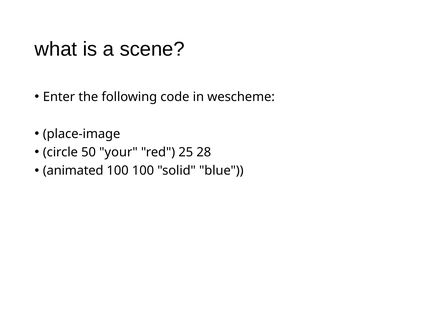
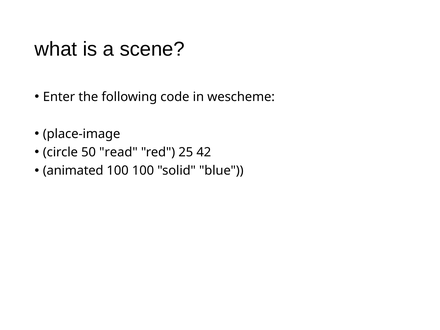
your: your -> read
28: 28 -> 42
